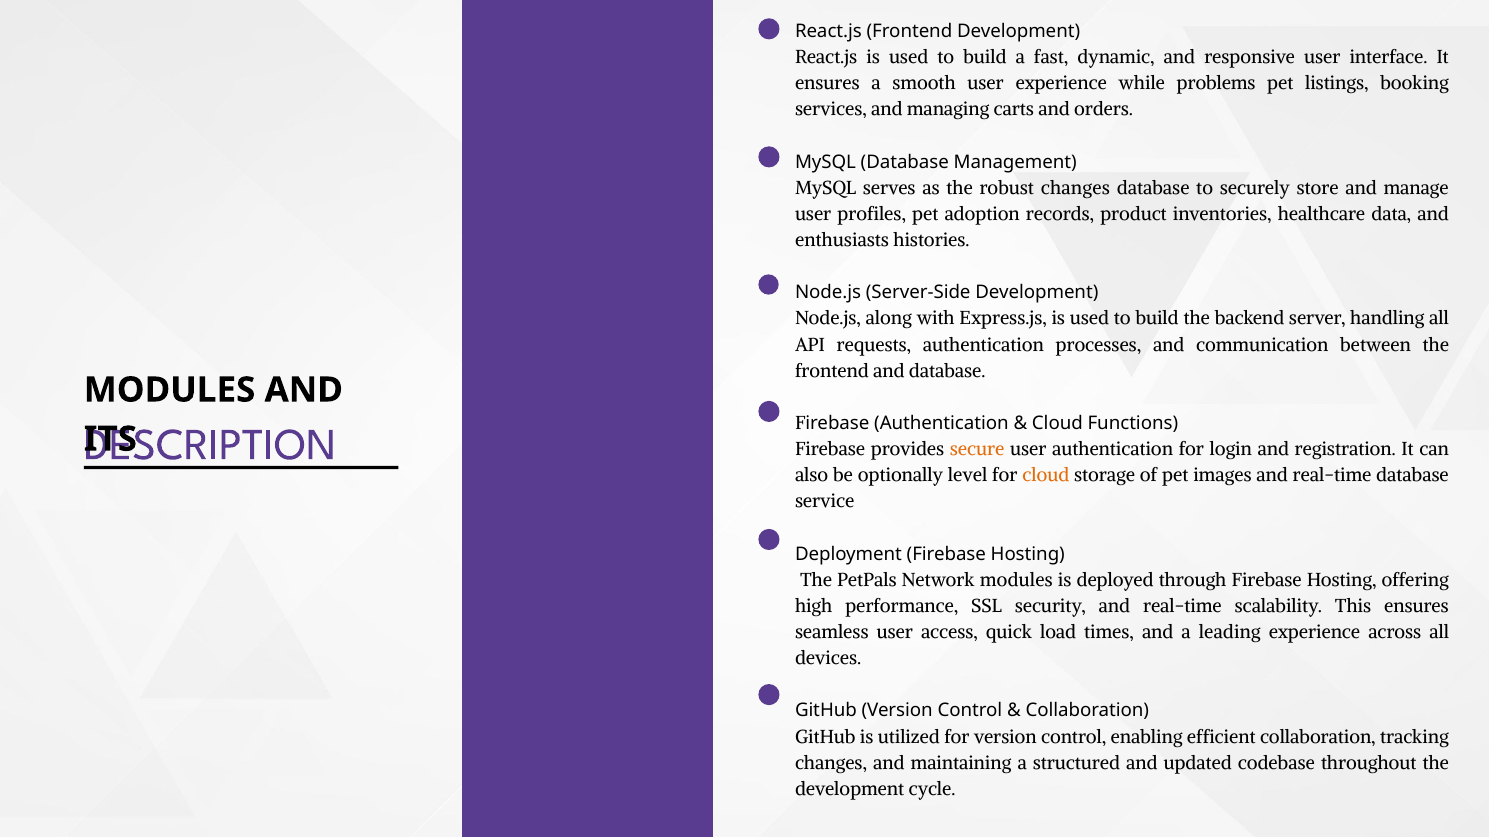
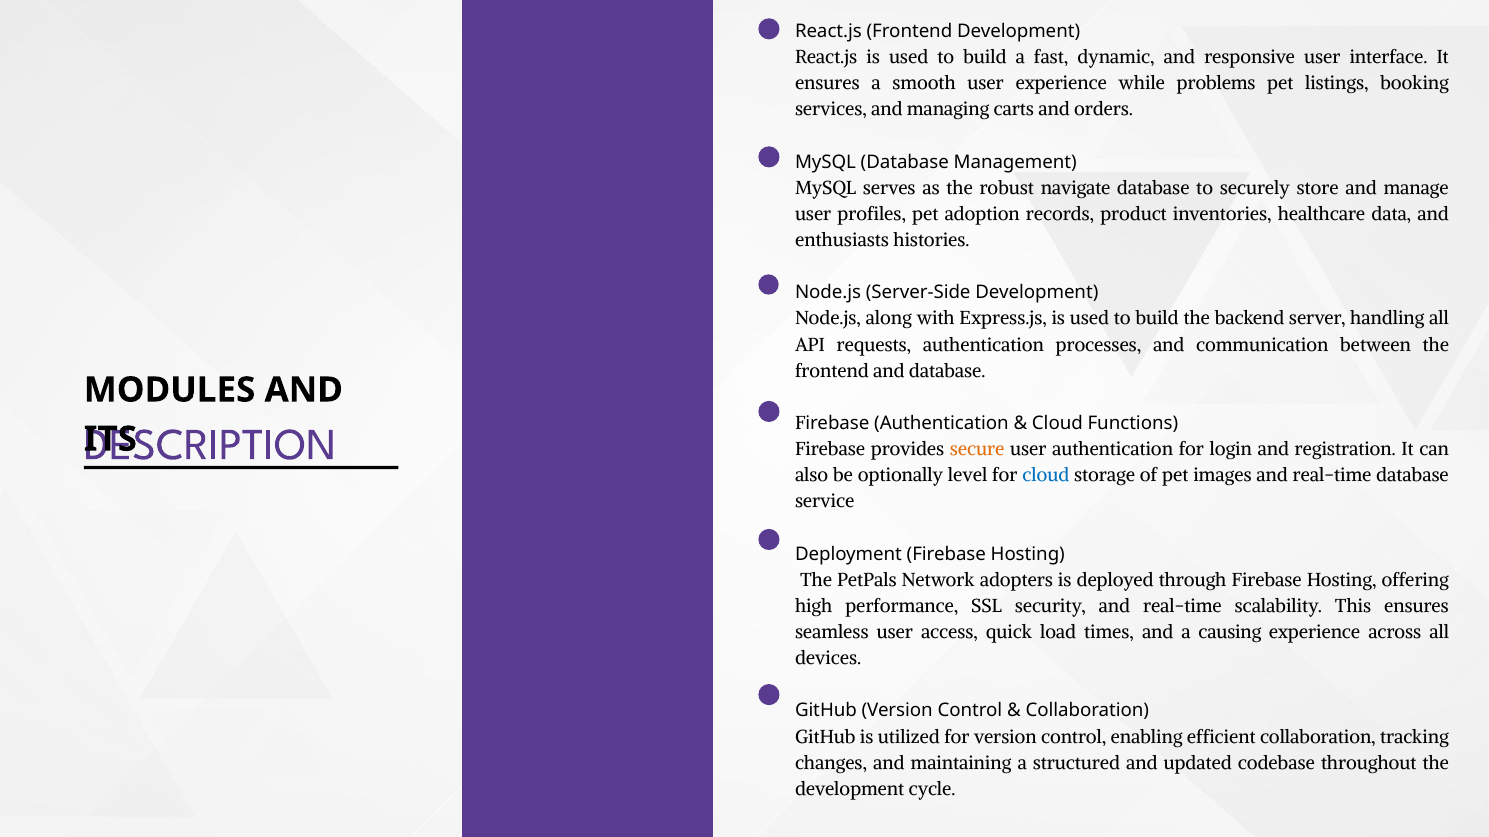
robust changes: changes -> navigate
cloud at (1046, 476) colour: orange -> blue
Network modules: modules -> adopters
leading: leading -> causing
